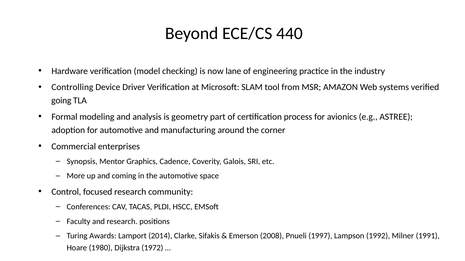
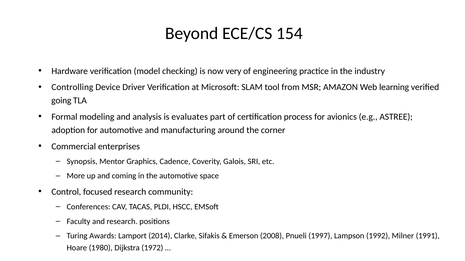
440: 440 -> 154
lane: lane -> very
systems: systems -> learning
geometry: geometry -> evaluates
